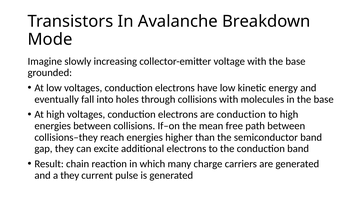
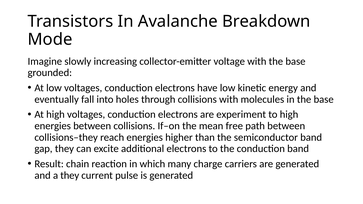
are conduction: conduction -> experiment
